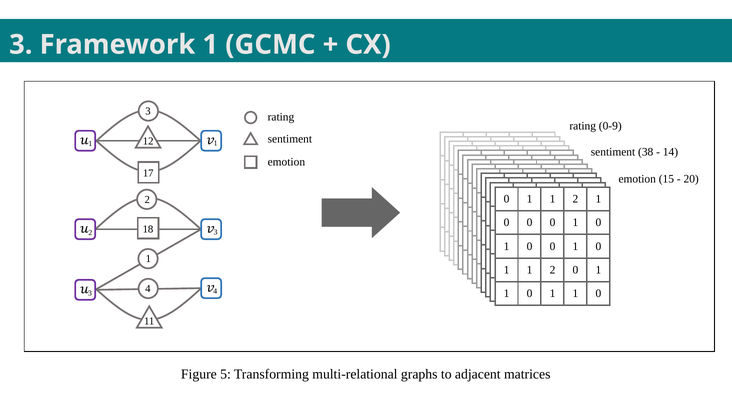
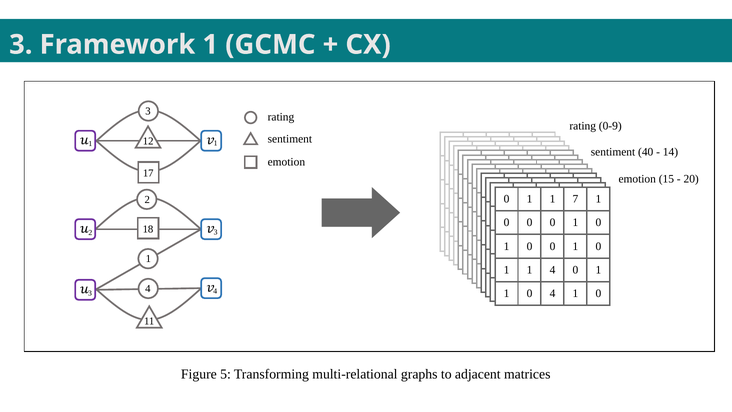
38: 38 -> 40
2 at (575, 199): 2 -> 7
2 at (553, 270): 2 -> 4
1 at (553, 293): 1 -> 4
